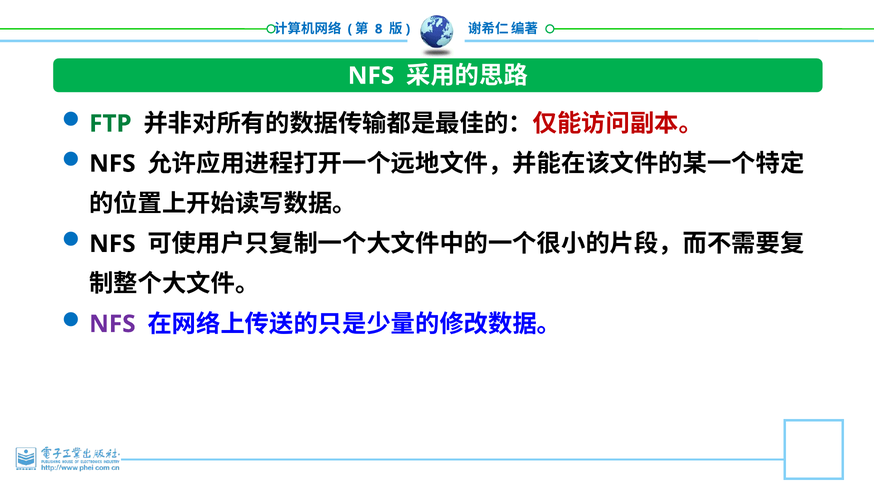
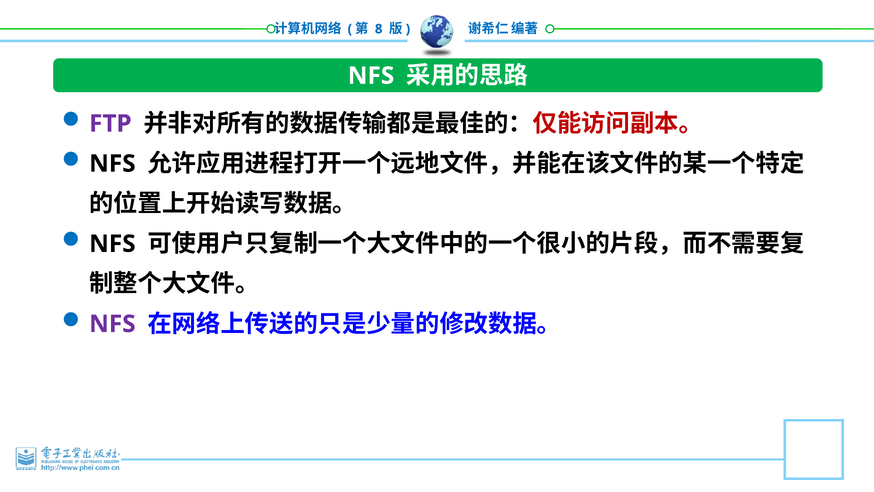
FTP colour: green -> purple
